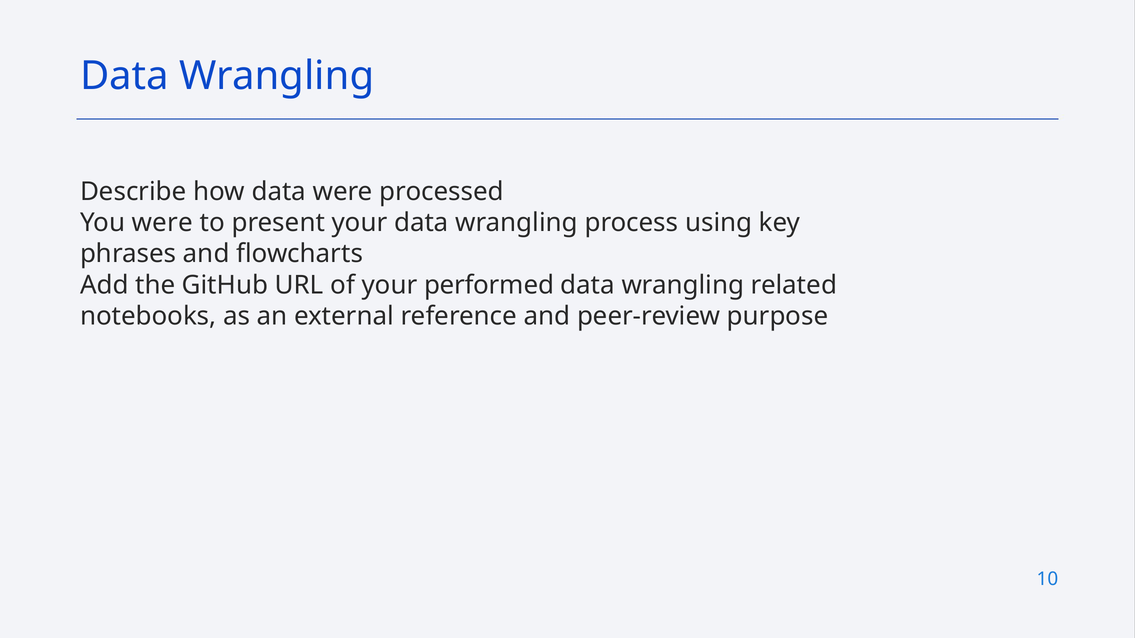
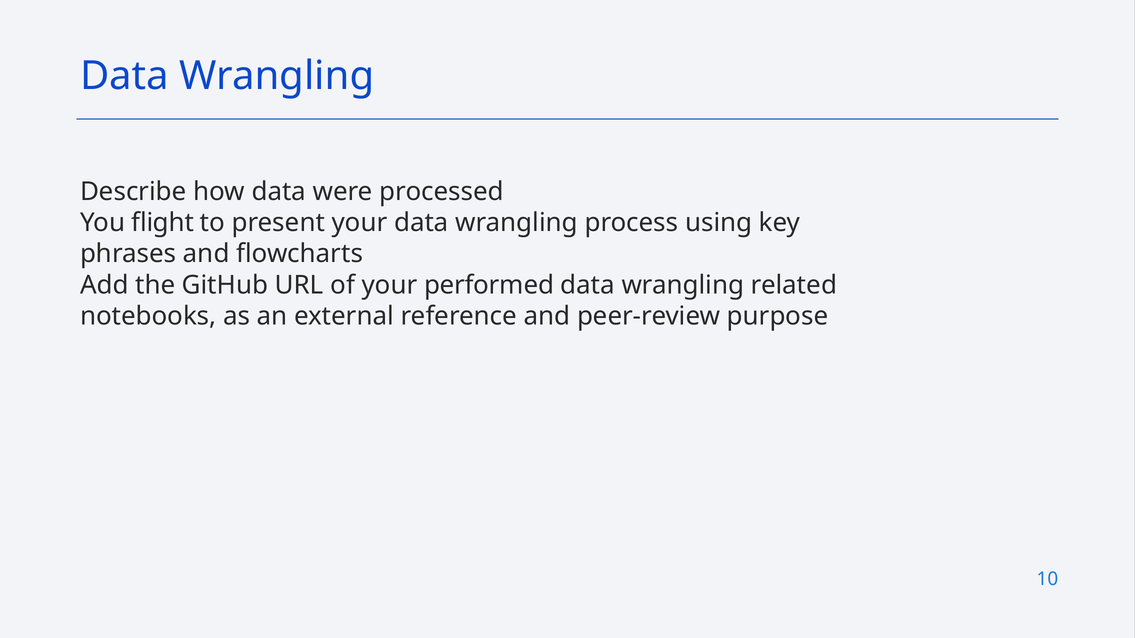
You were: were -> flight
